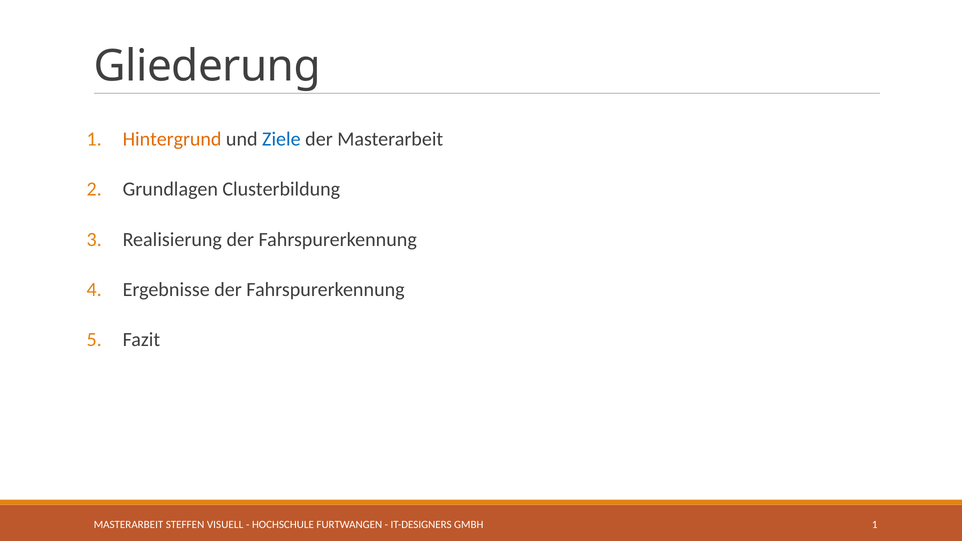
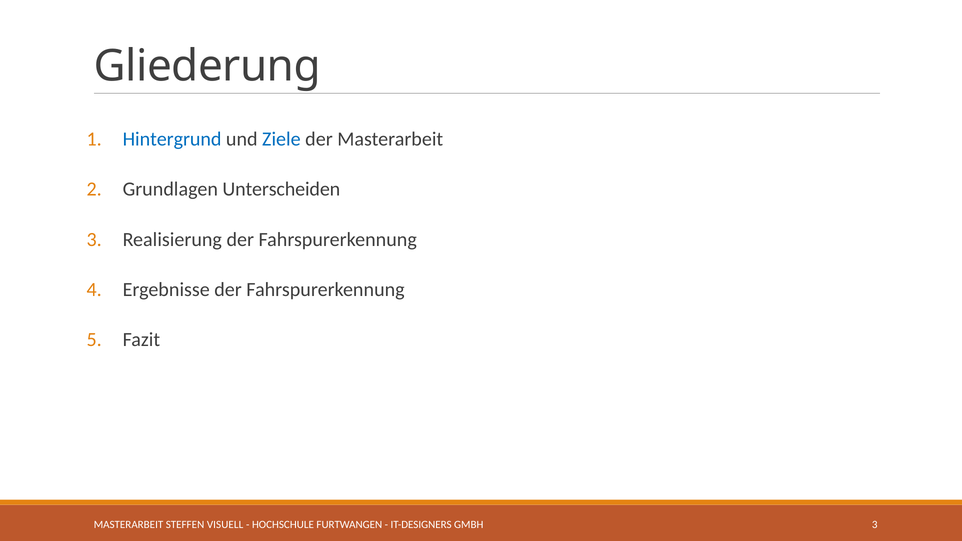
Hintergrund colour: orange -> blue
Clusterbildung: Clusterbildung -> Unterscheiden
GMBH 1: 1 -> 3
